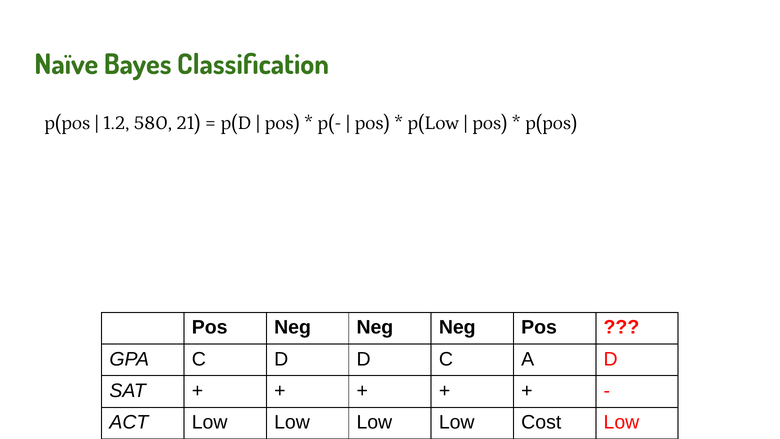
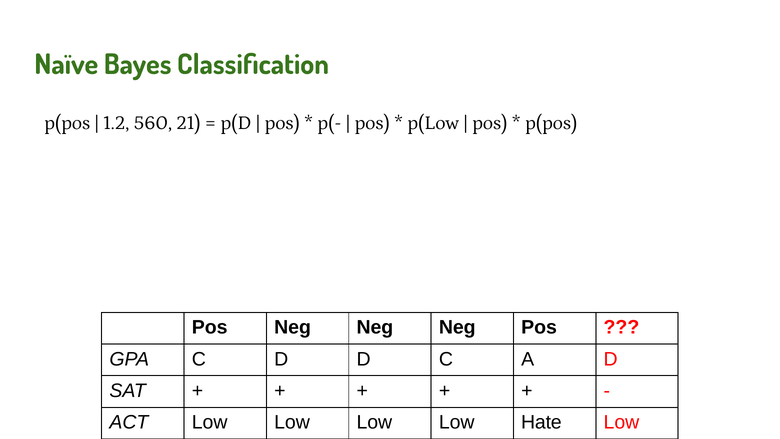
580: 580 -> 560
Cost: Cost -> Hate
